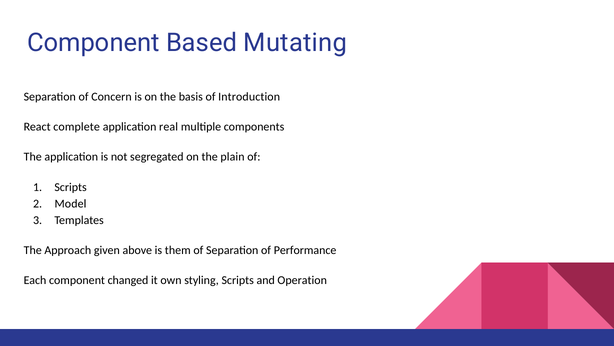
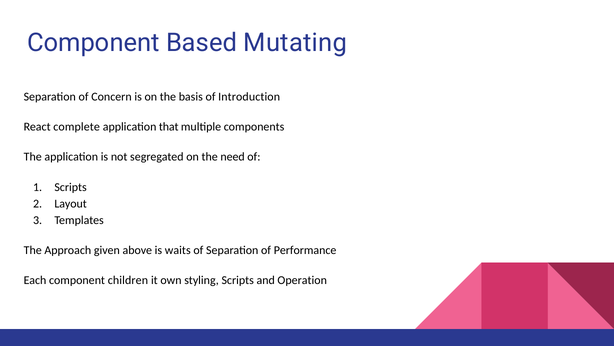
real: real -> that
plain: plain -> need
Model: Model -> Layout
them: them -> waits
changed: changed -> children
